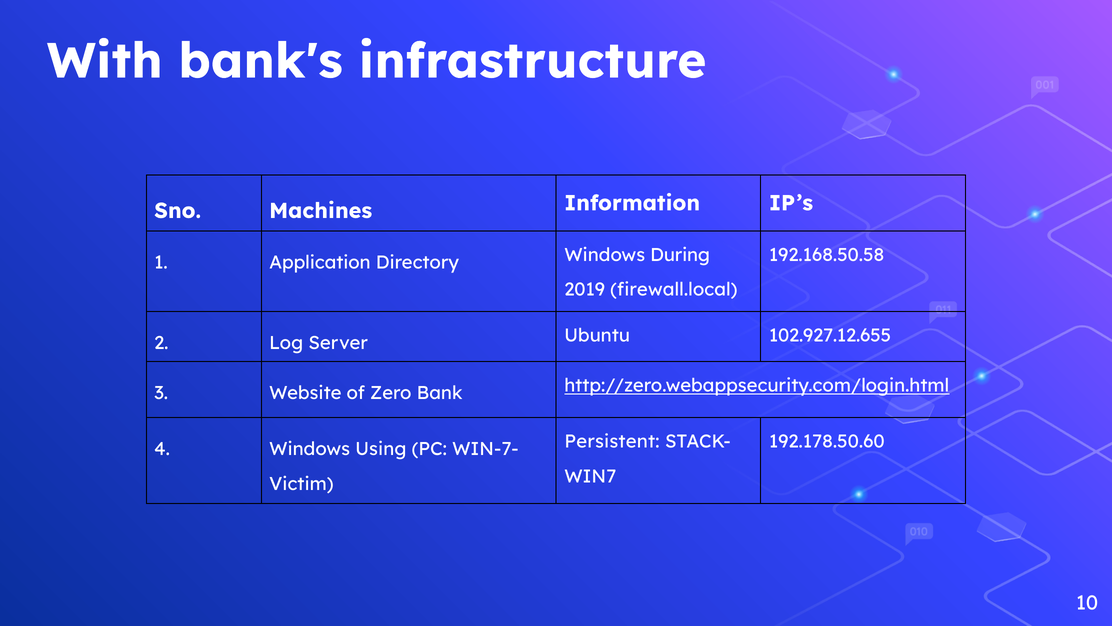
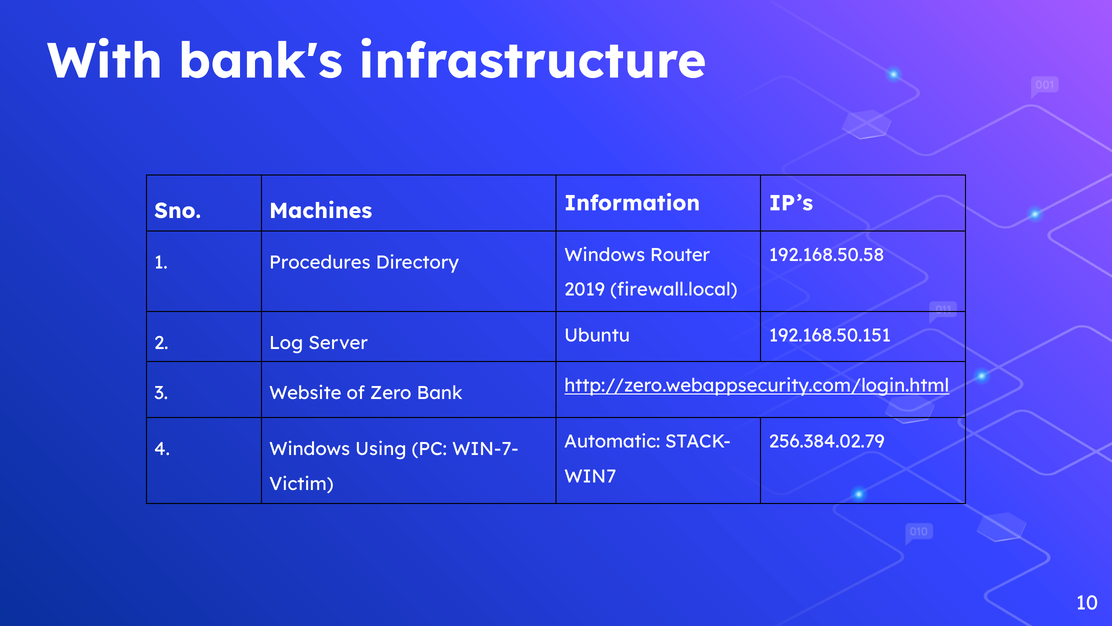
Application: Application -> Procedures
During: During -> Router
102.927.12.655: 102.927.12.655 -> 192.168.50.151
Persistent: Persistent -> Automatic
192.178.50.60: 192.178.50.60 -> 256.384.02.79
